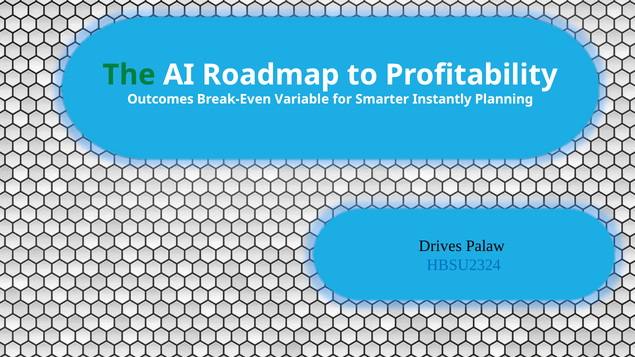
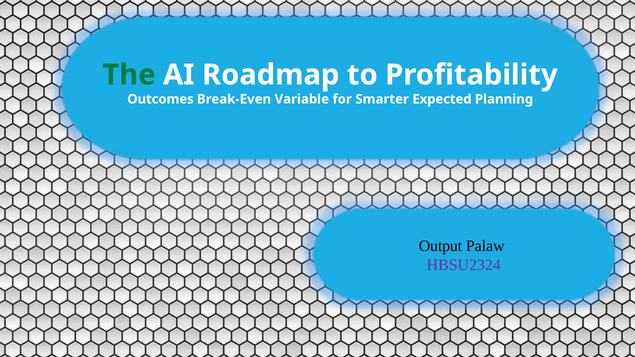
Instantly: Instantly -> Expected
Drives: Drives -> Output
HBSU2324 colour: blue -> purple
